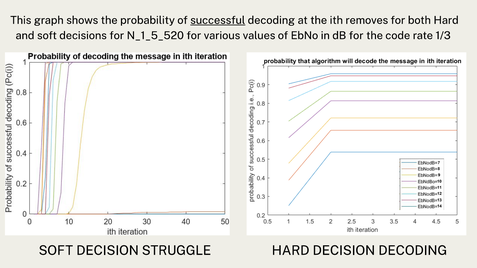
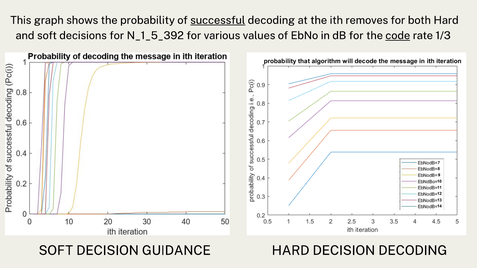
N_1_5_520: N_1_5_520 -> N_1_5_392
code underline: none -> present
STRUGGLE: STRUGGLE -> GUIDANCE
